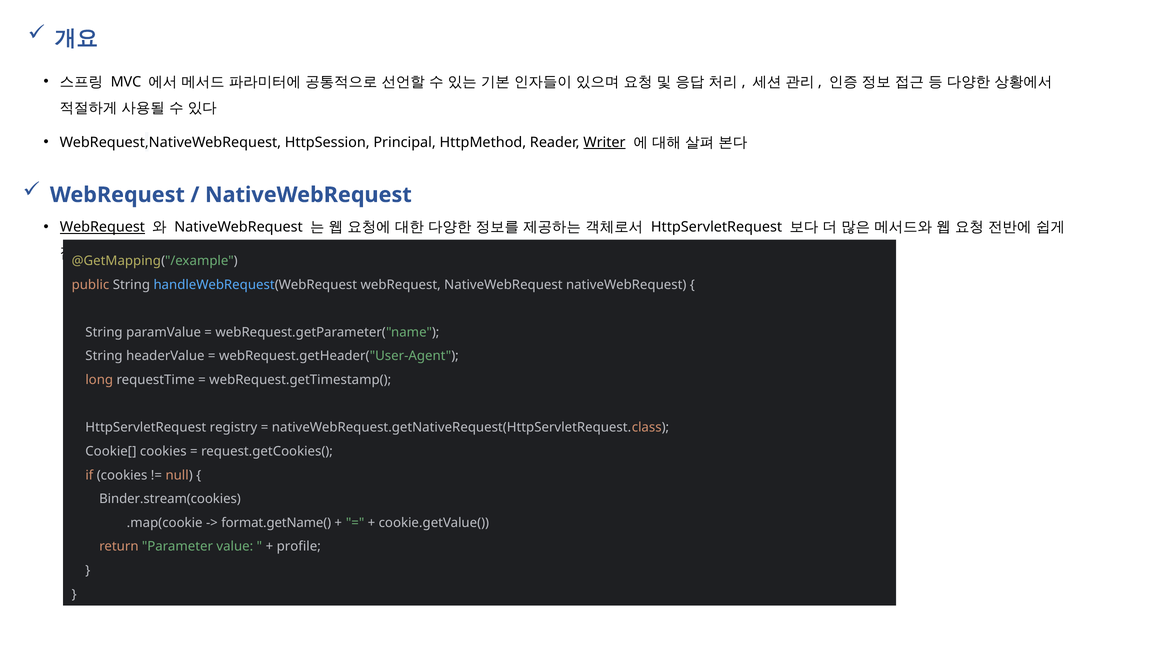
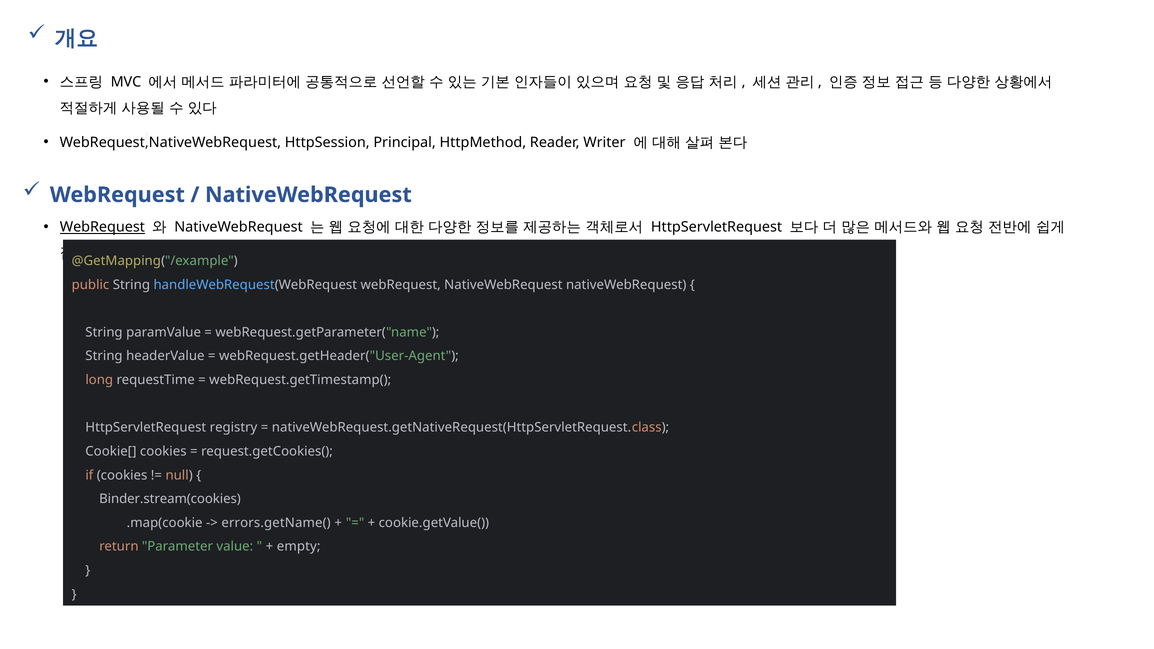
Writer underline: present -> none
format.getName(: format.getName( -> errors.getName(
profile: profile -> empty
